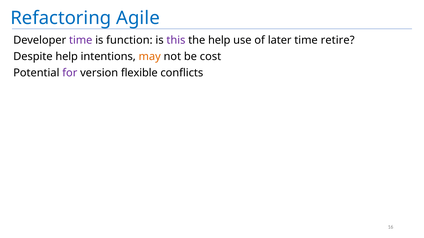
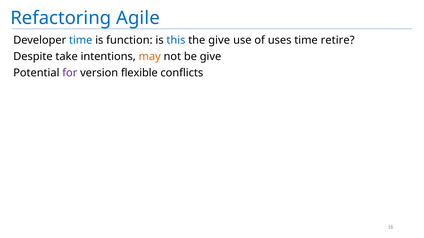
time at (81, 40) colour: purple -> blue
this colour: purple -> blue
the help: help -> give
later: later -> uses
Despite help: help -> take
be cost: cost -> give
